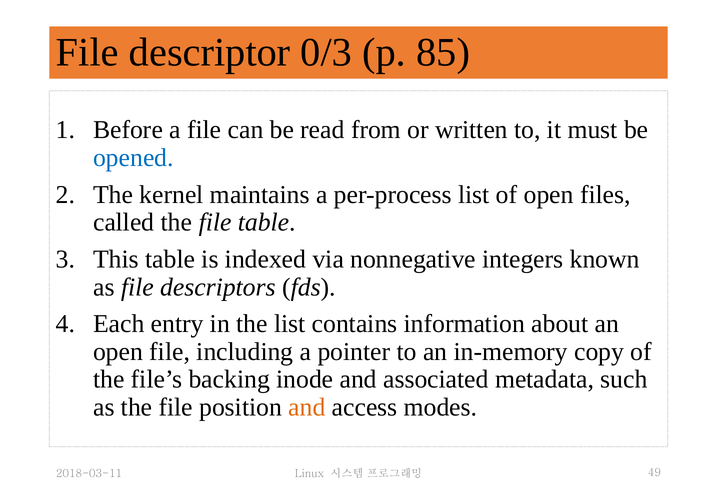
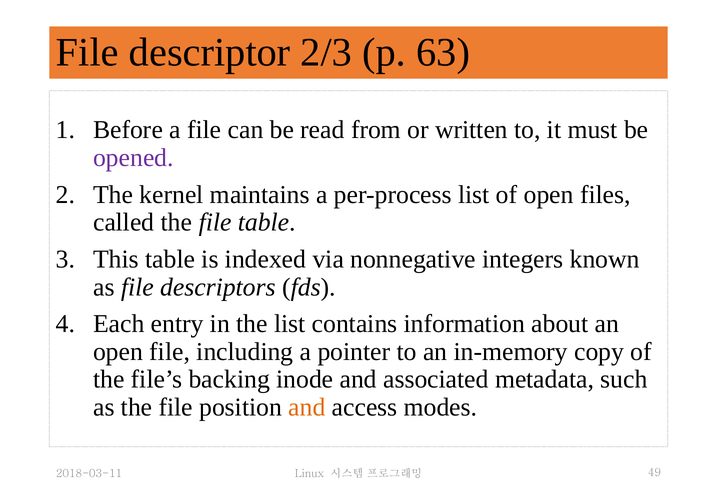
0/3: 0/3 -> 2/3
85: 85 -> 63
opened colour: blue -> purple
